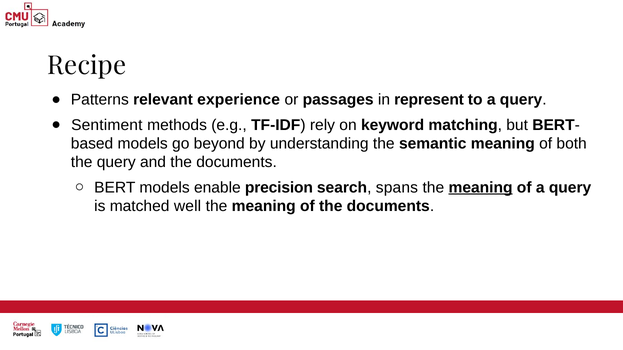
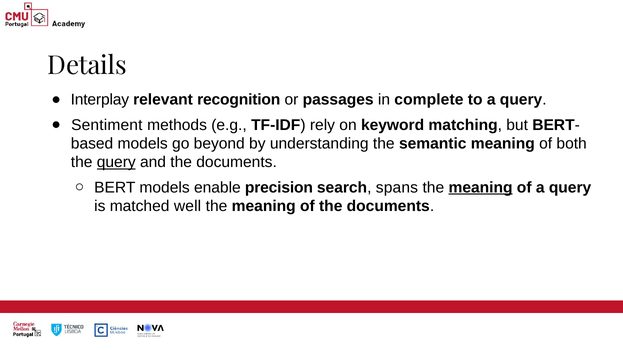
Recipe: Recipe -> Details
Patterns: Patterns -> Interplay
experience: experience -> recognition
represent: represent -> complete
query at (116, 162) underline: none -> present
